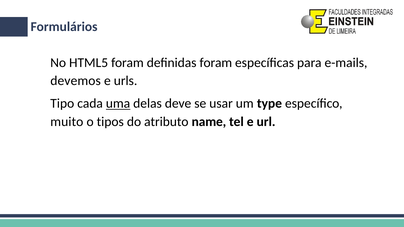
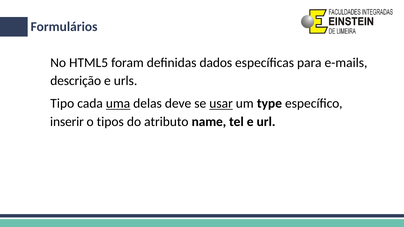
definidas foram: foram -> dados
devemos: devemos -> descrição
usar underline: none -> present
muito: muito -> inserir
